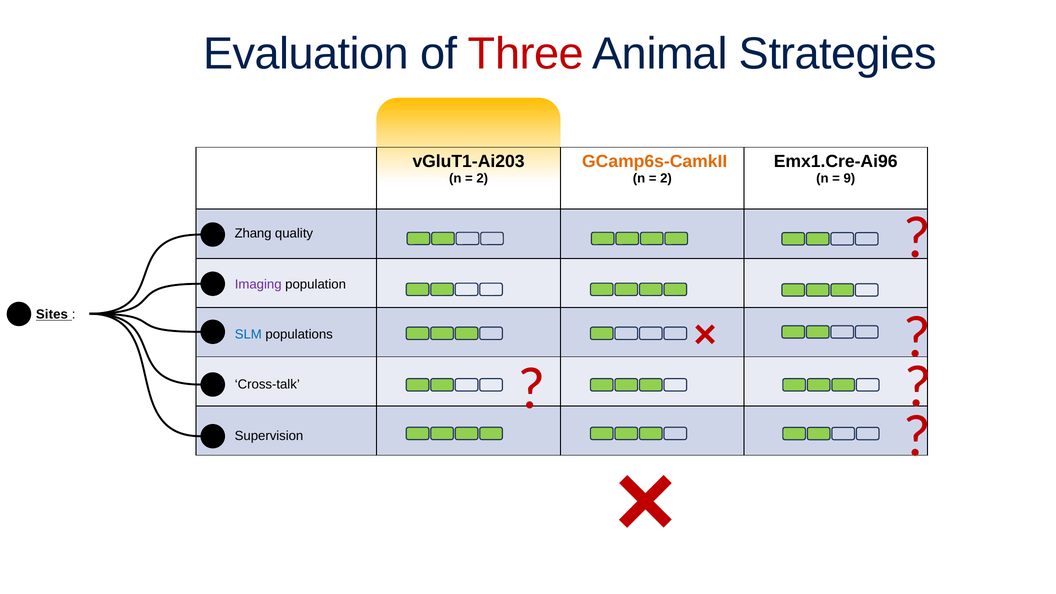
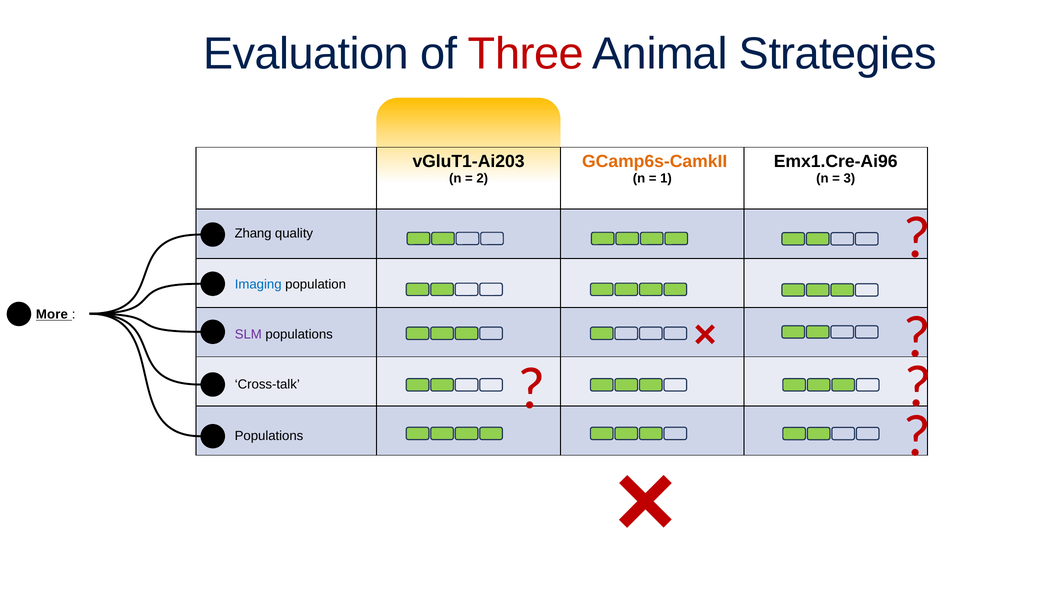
2 at (666, 178): 2 -> 1
9: 9 -> 3
Imaging colour: purple -> blue
Sites: Sites -> More
SLM colour: blue -> purple
Supervision at (269, 436): Supervision -> Populations
